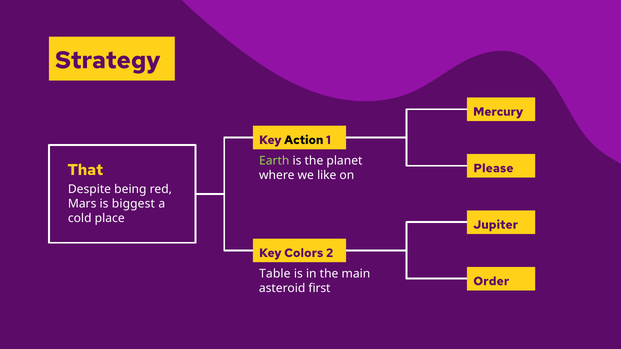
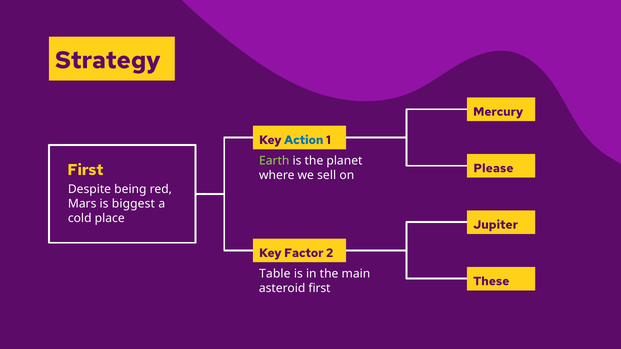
Action colour: black -> blue
That at (85, 170): That -> First
like: like -> sell
Colors: Colors -> Factor
Order: Order -> These
